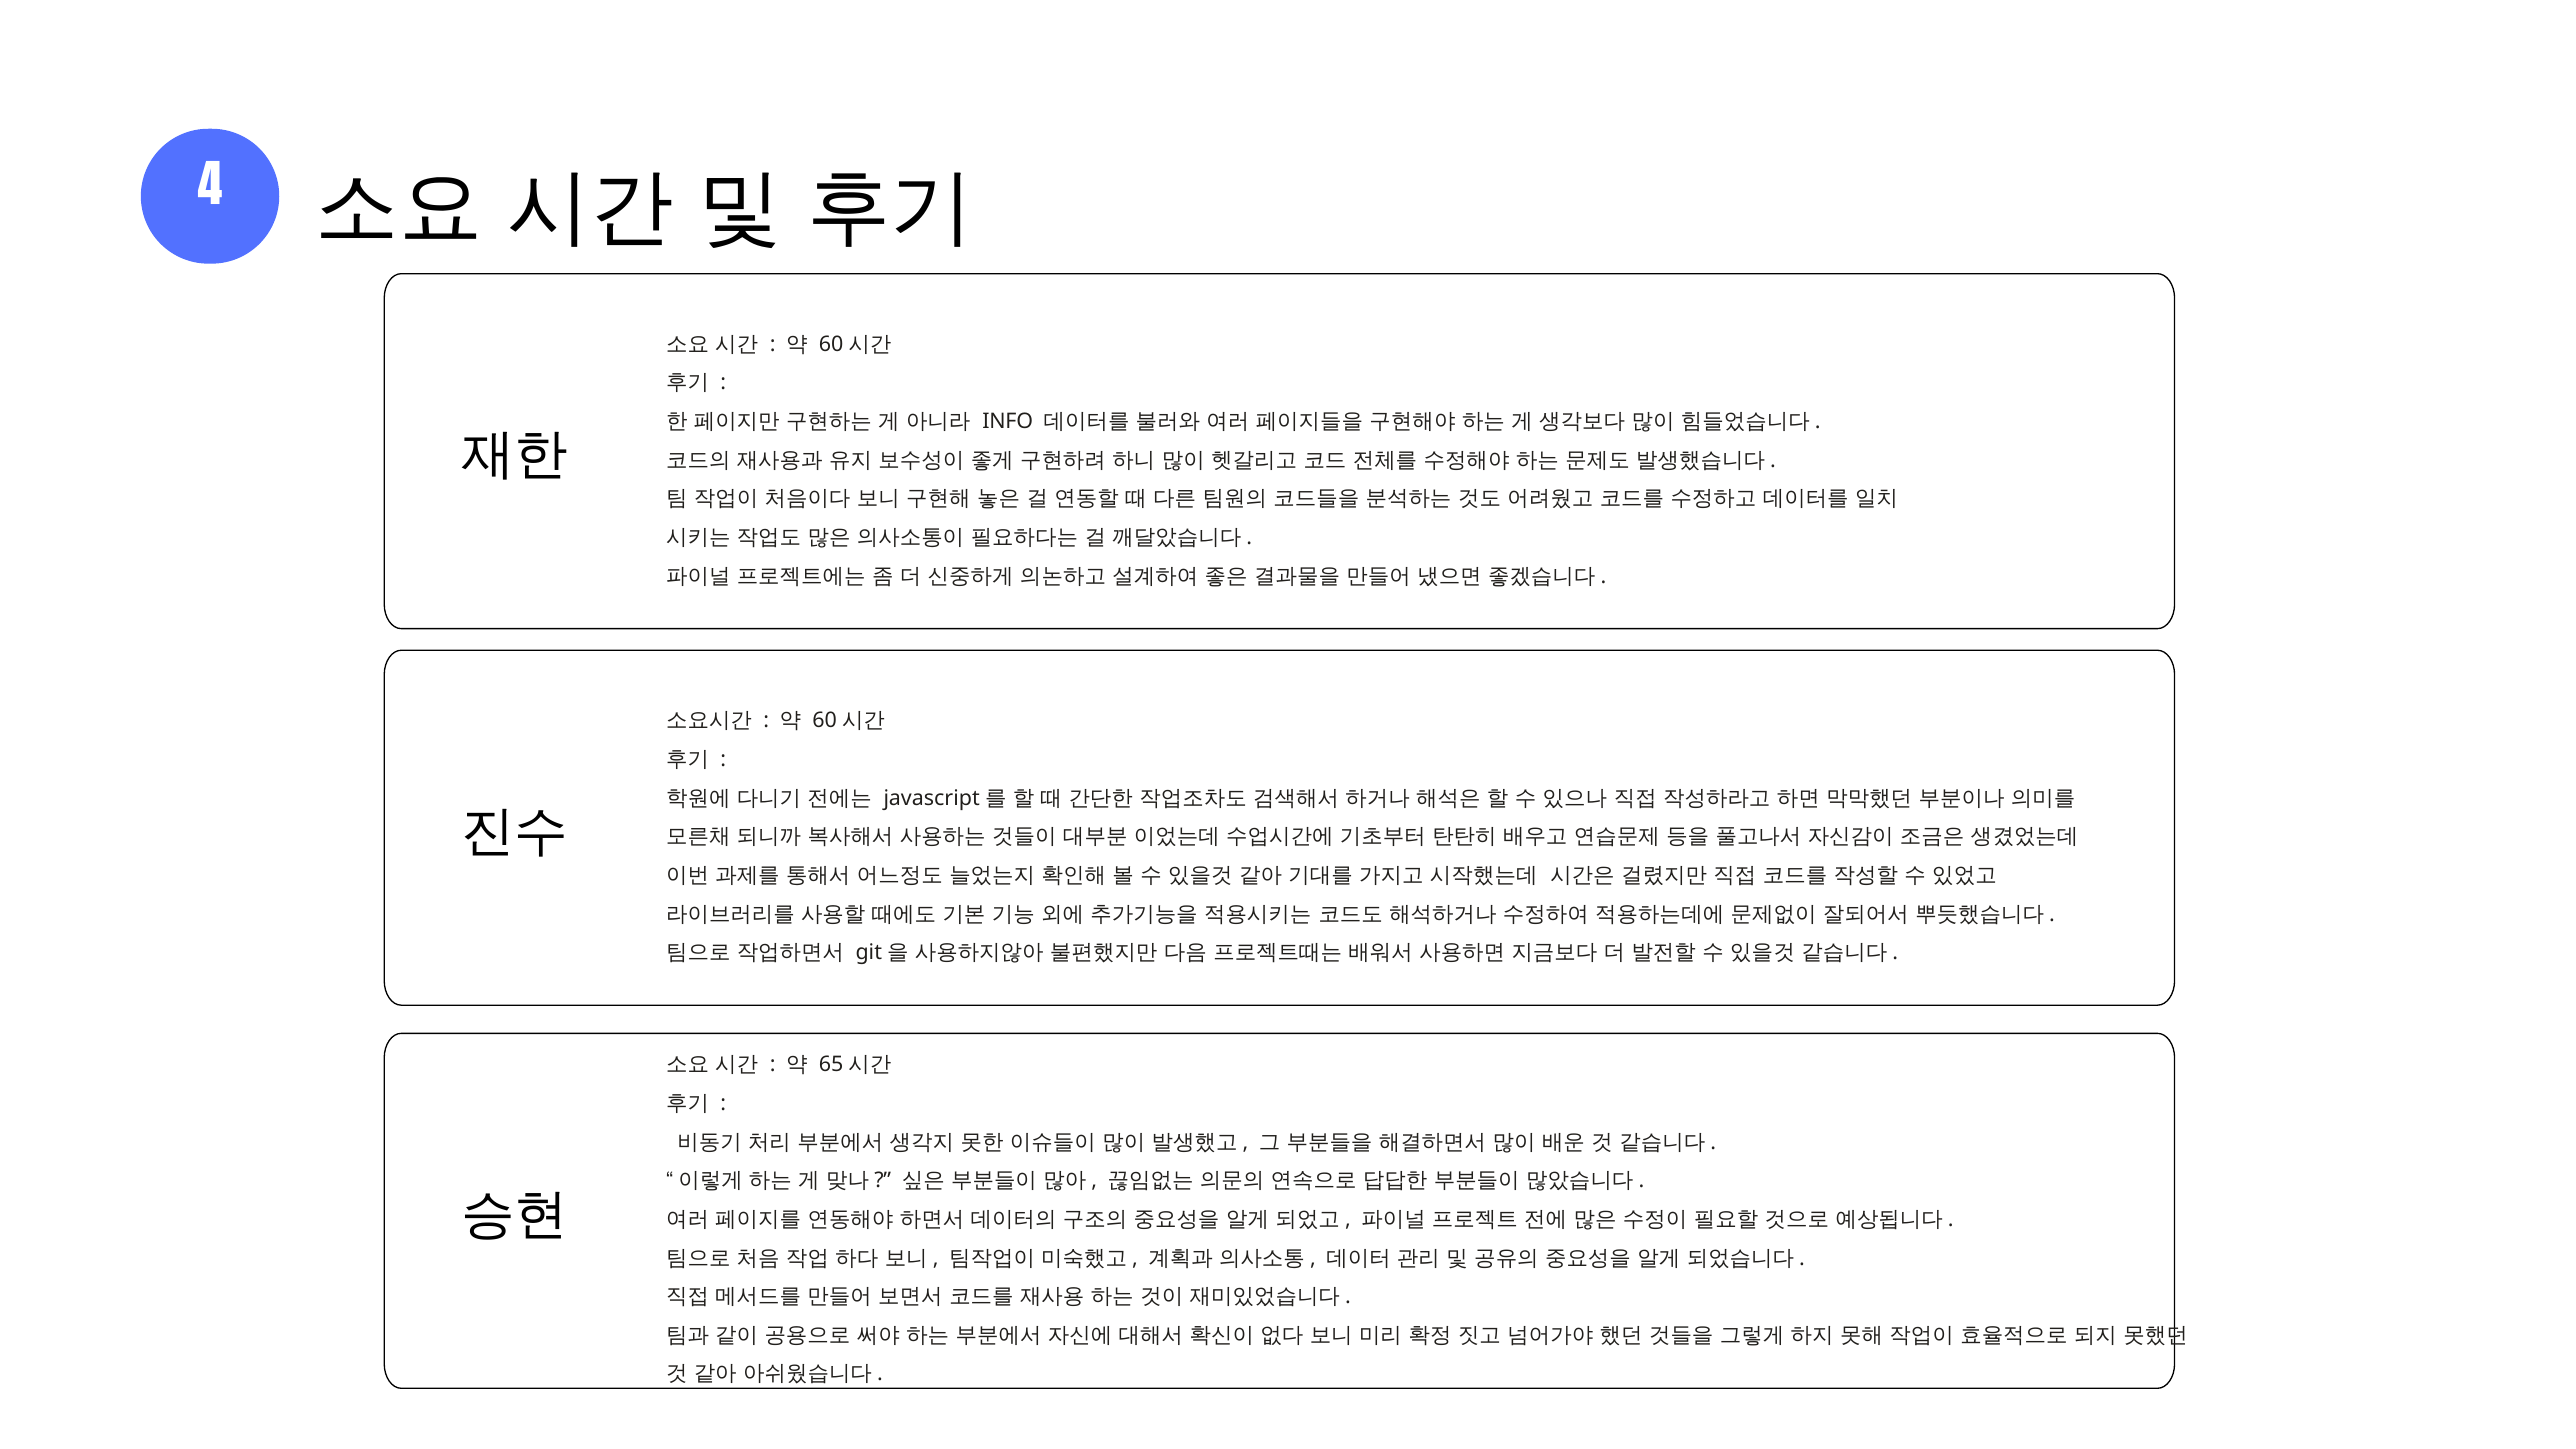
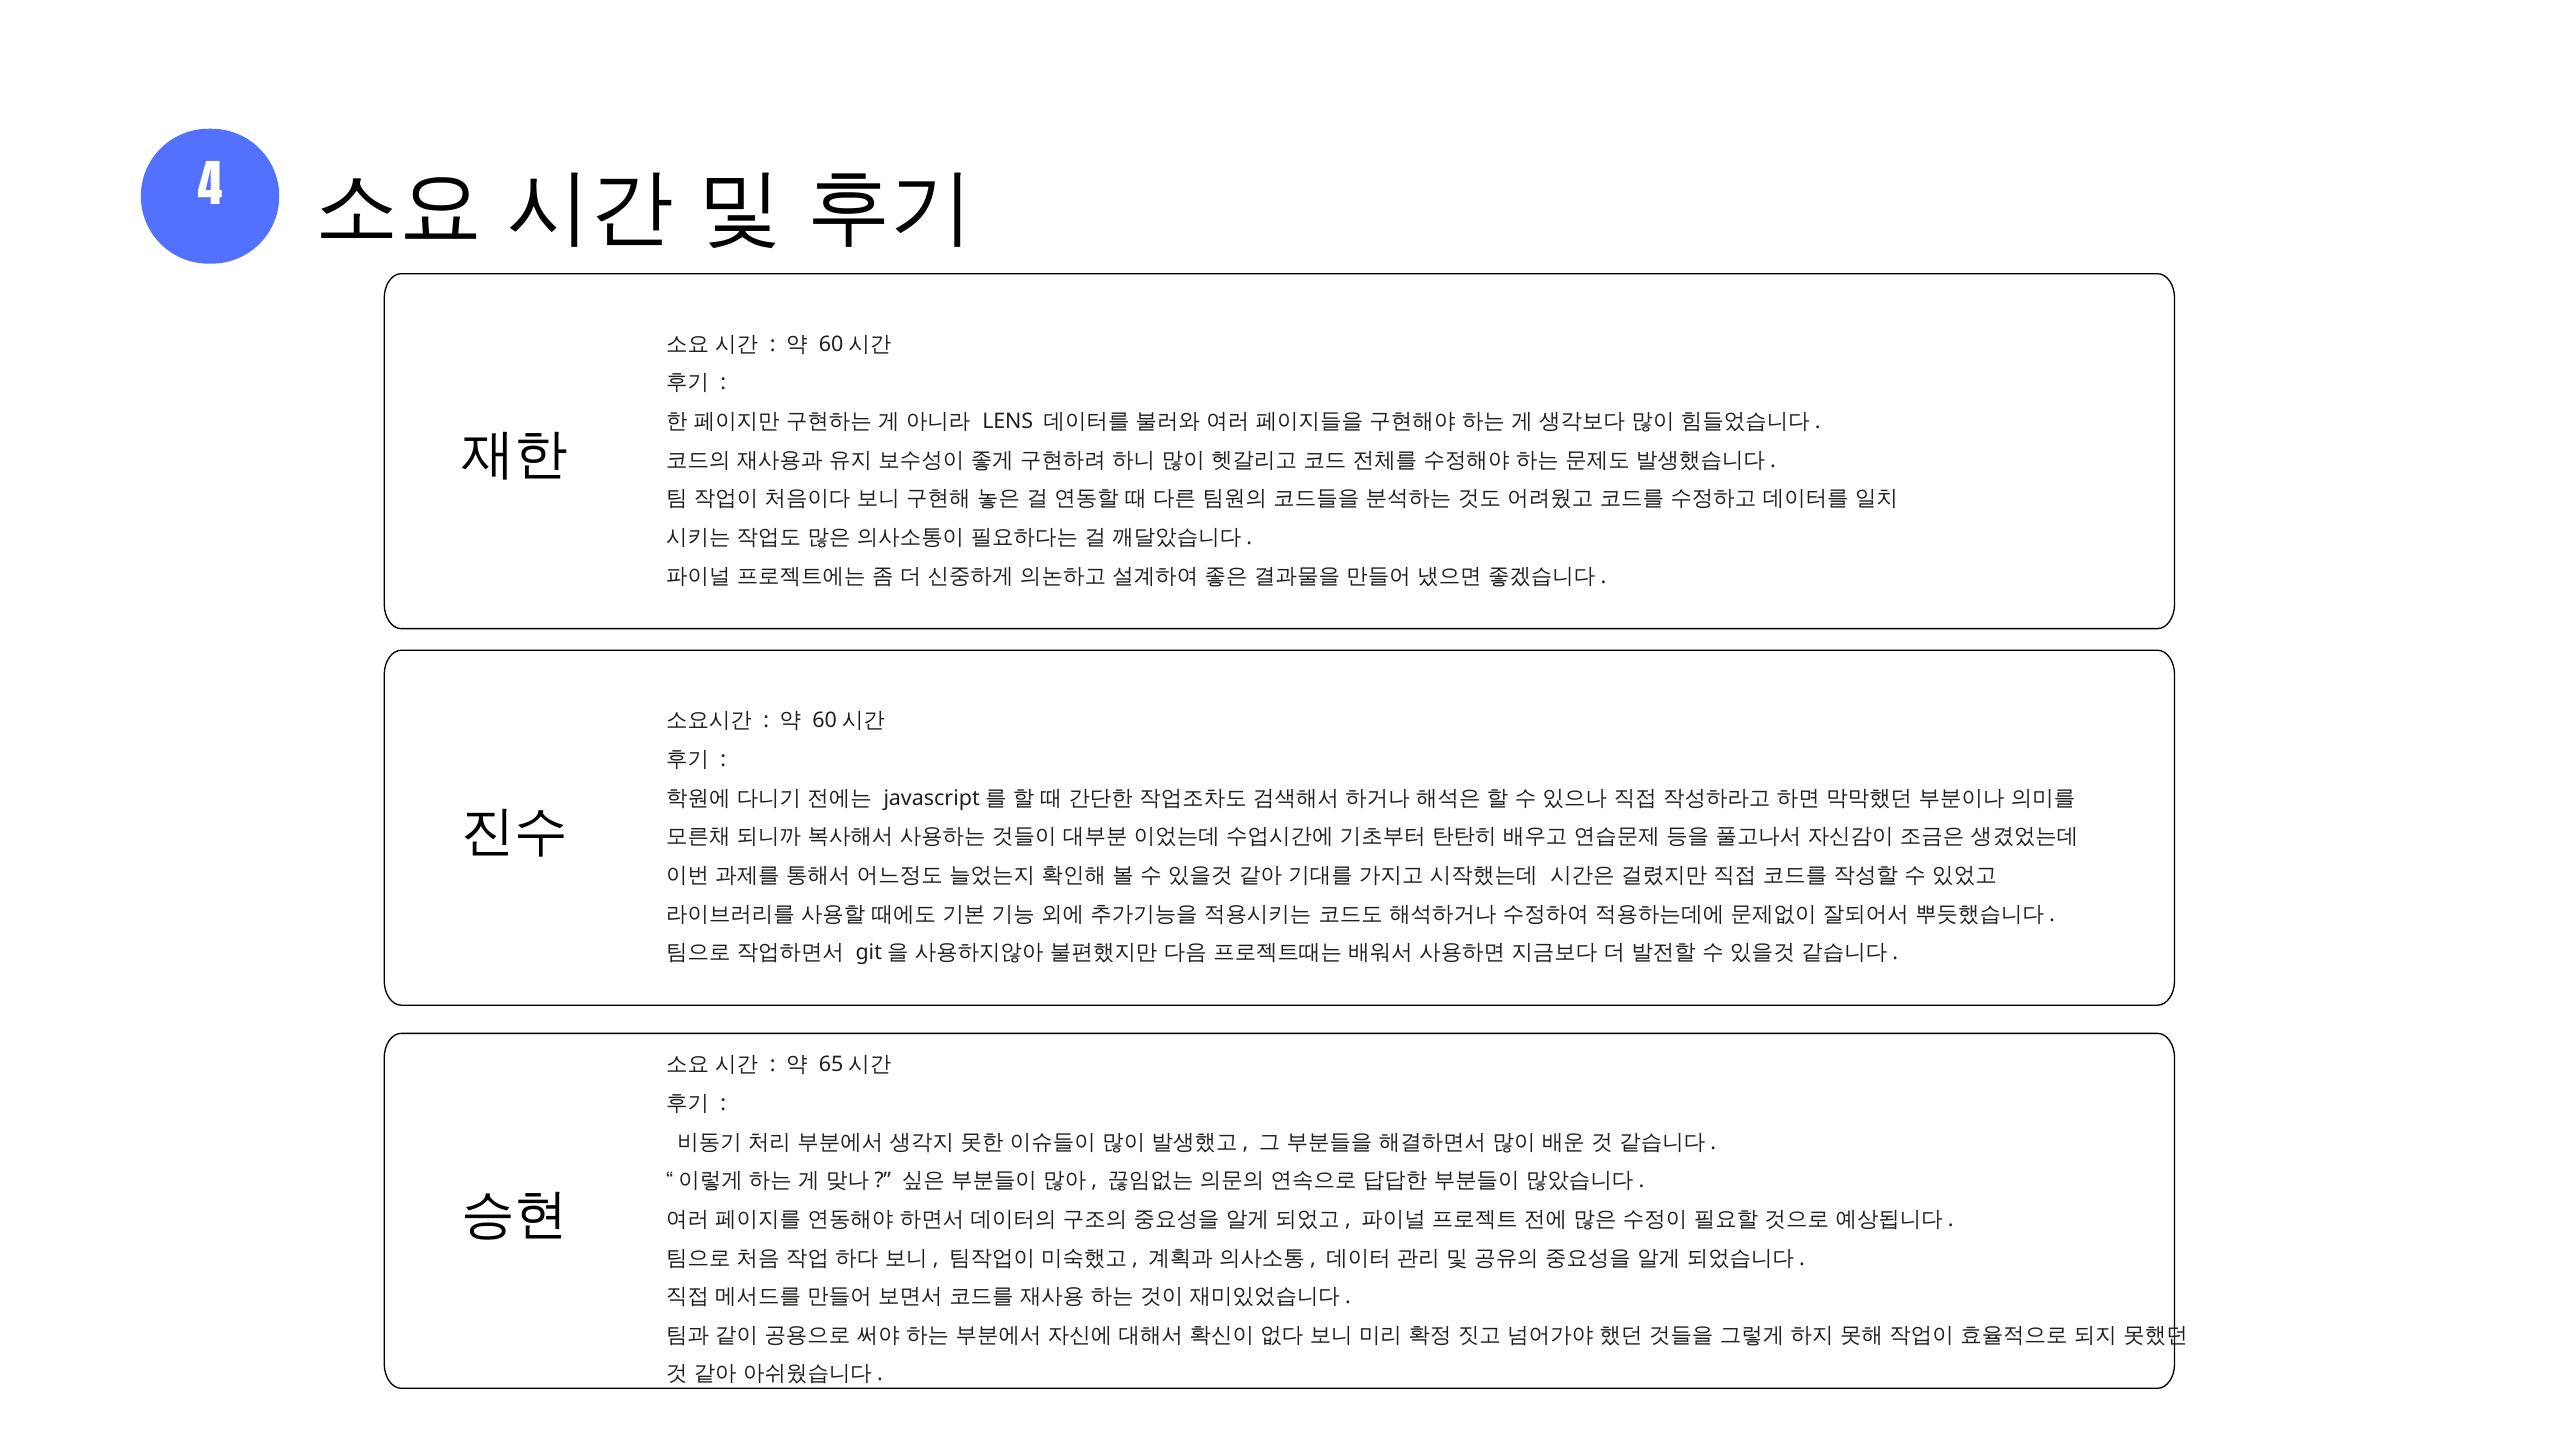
INFO: INFO -> LENS
